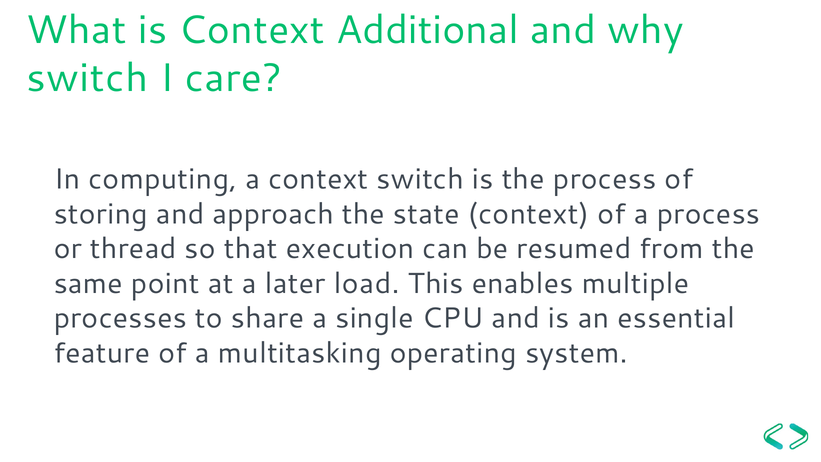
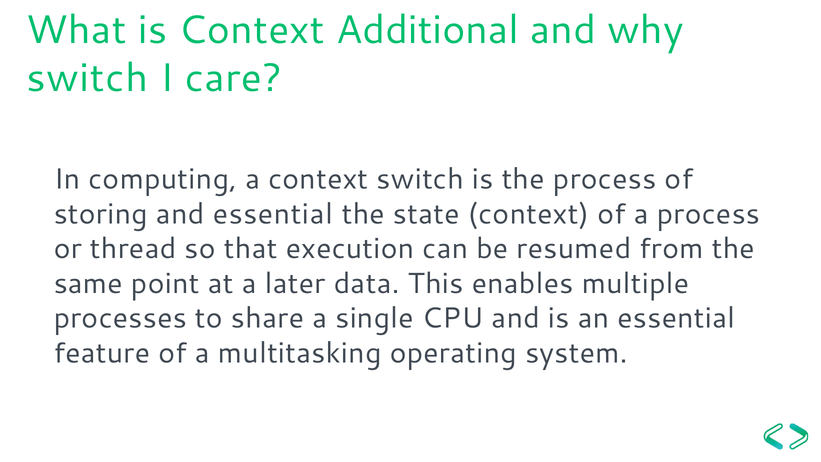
and approach: approach -> essential
load: load -> data
